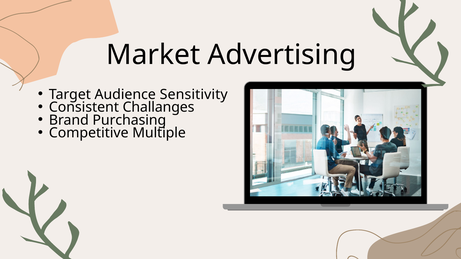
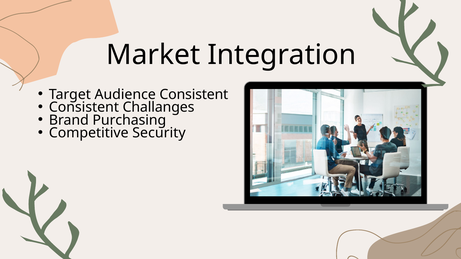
Advertising: Advertising -> Integration
Sensitivity at (194, 95): Sensitivity -> Consistent
Multiple: Multiple -> Security
